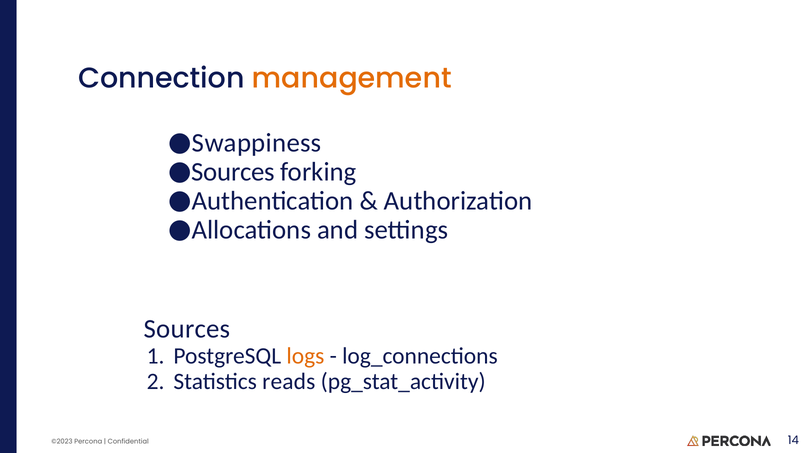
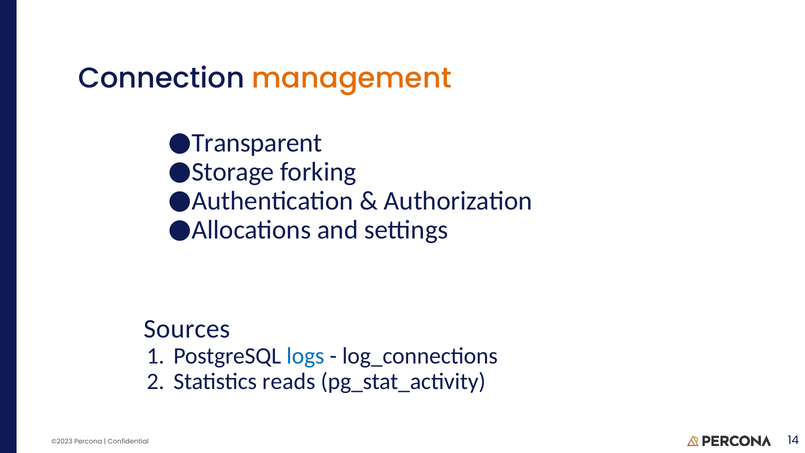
Swappiness: Swappiness -> Transparent
Sources at (233, 172): Sources -> Storage
logs colour: orange -> blue
